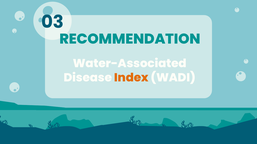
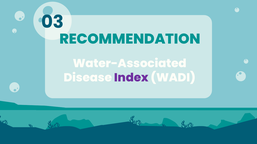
Index colour: orange -> purple
